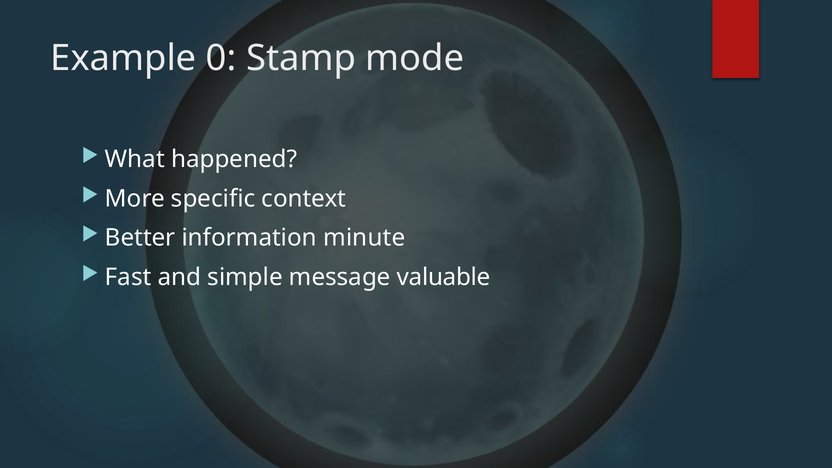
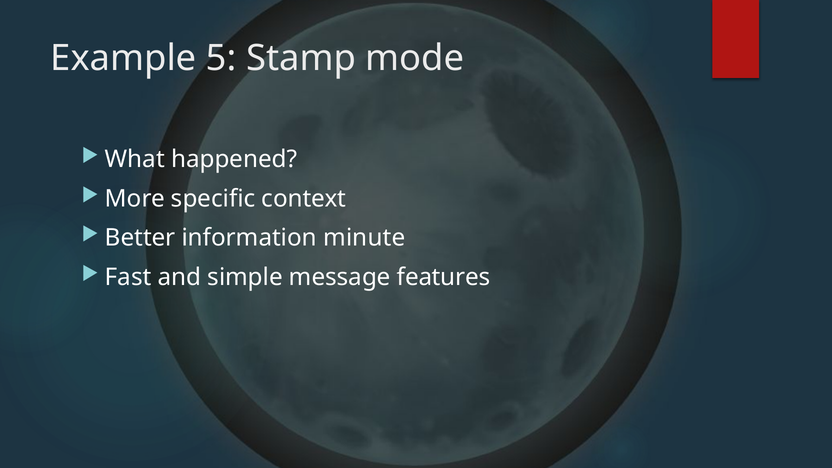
0: 0 -> 5
valuable: valuable -> features
